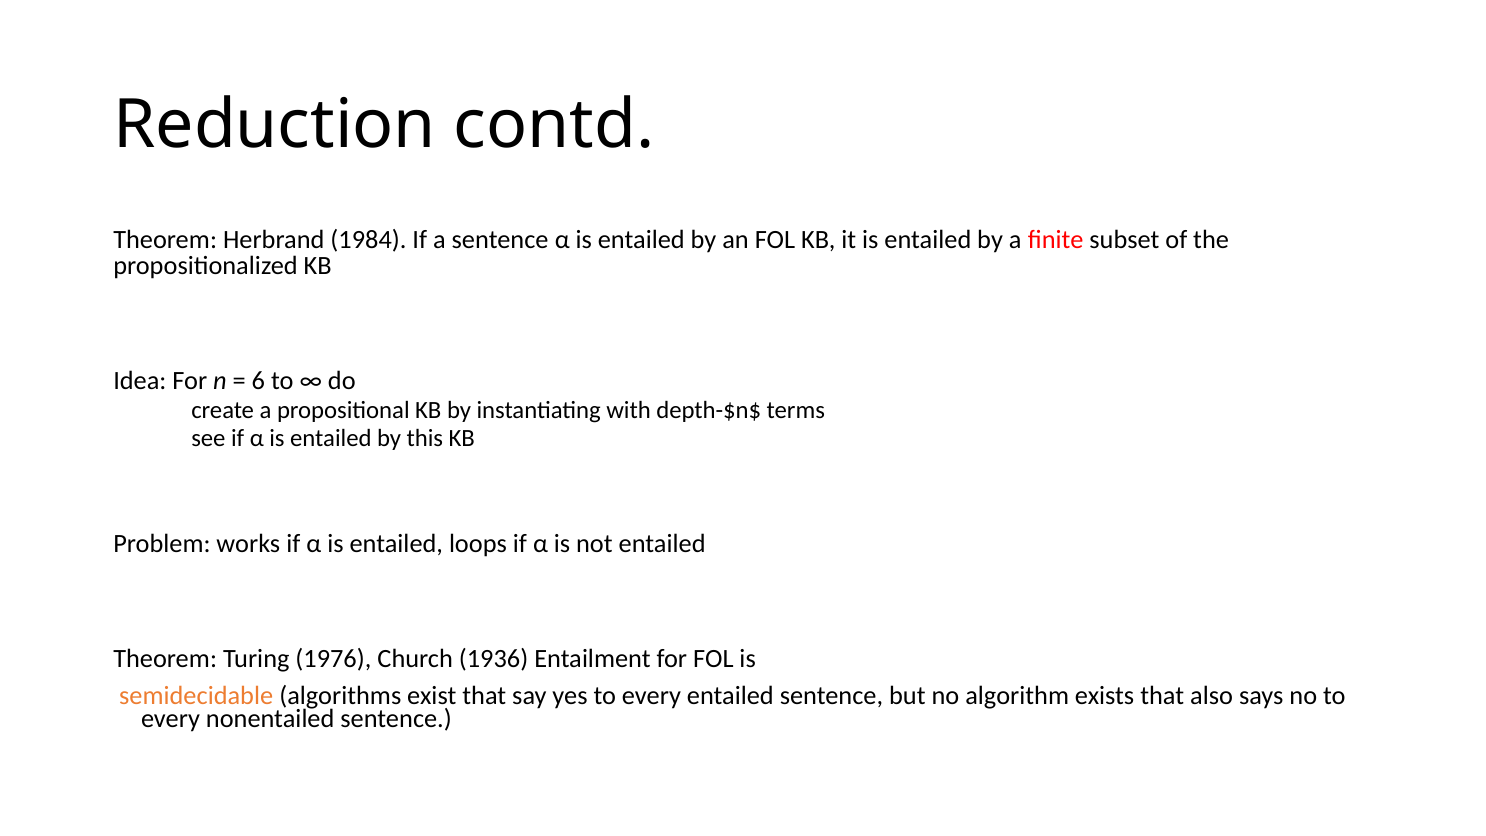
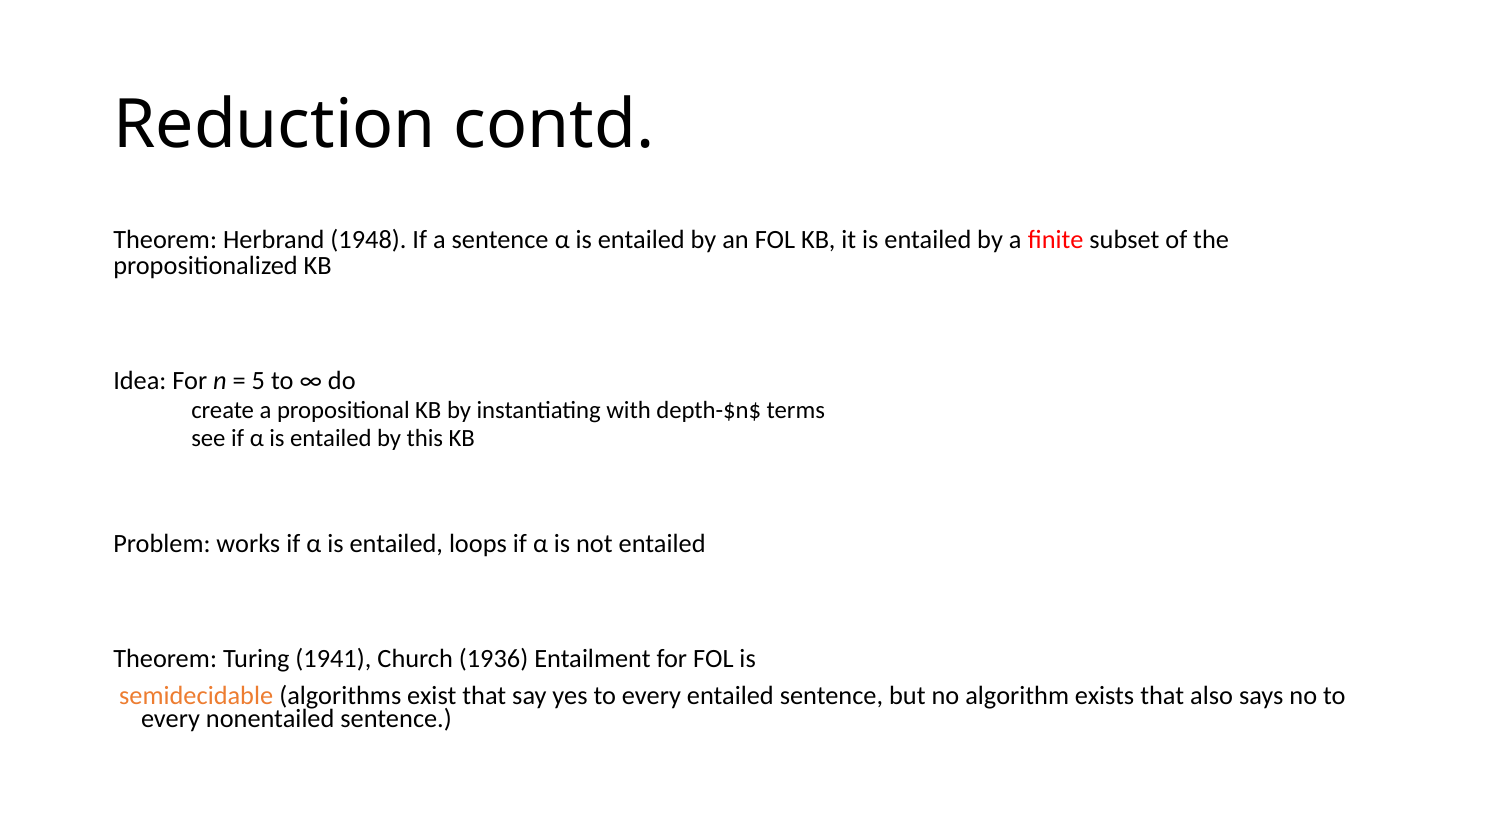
1984: 1984 -> 1948
6: 6 -> 5
1976: 1976 -> 1941
